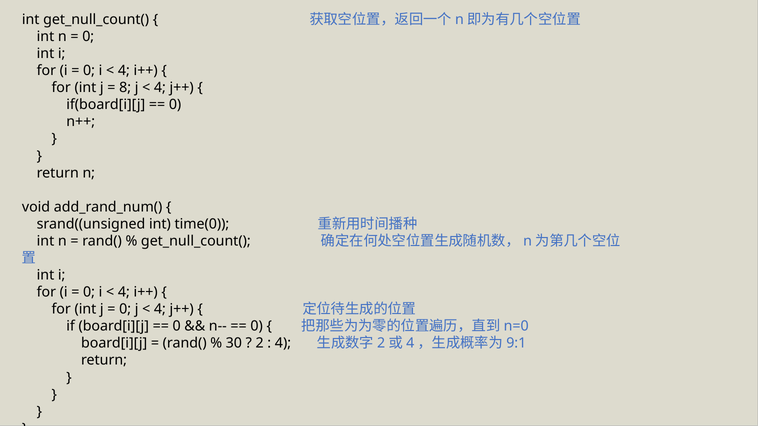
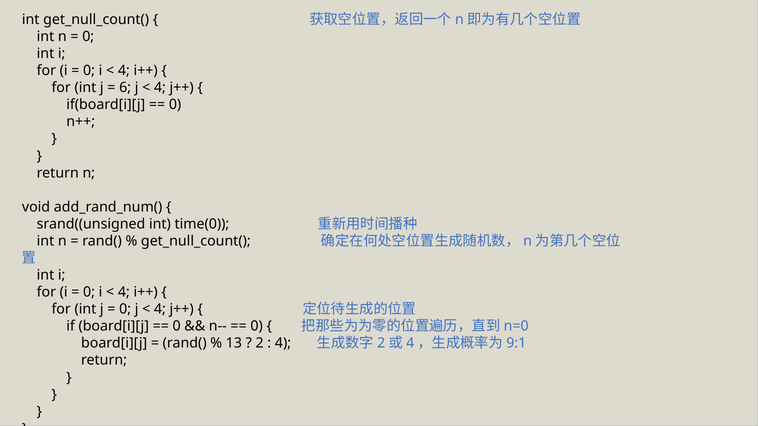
8: 8 -> 6
30: 30 -> 13
